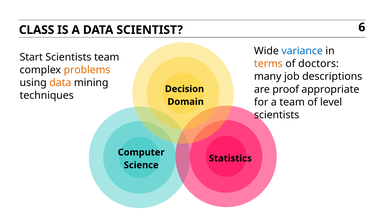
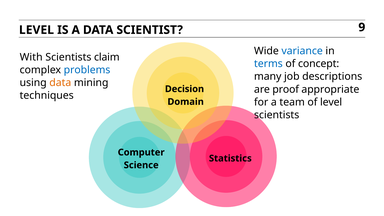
CLASS at (37, 30): CLASS -> LEVEL
6: 6 -> 9
Start: Start -> With
Scientists team: team -> claim
terms colour: orange -> blue
doctors: doctors -> concept
problems colour: orange -> blue
